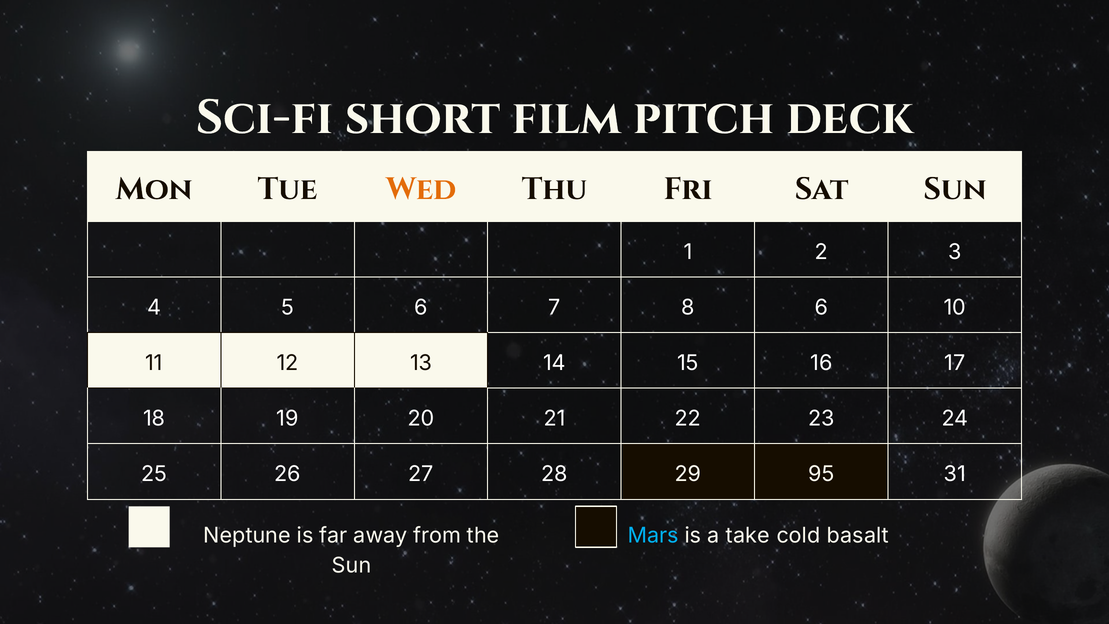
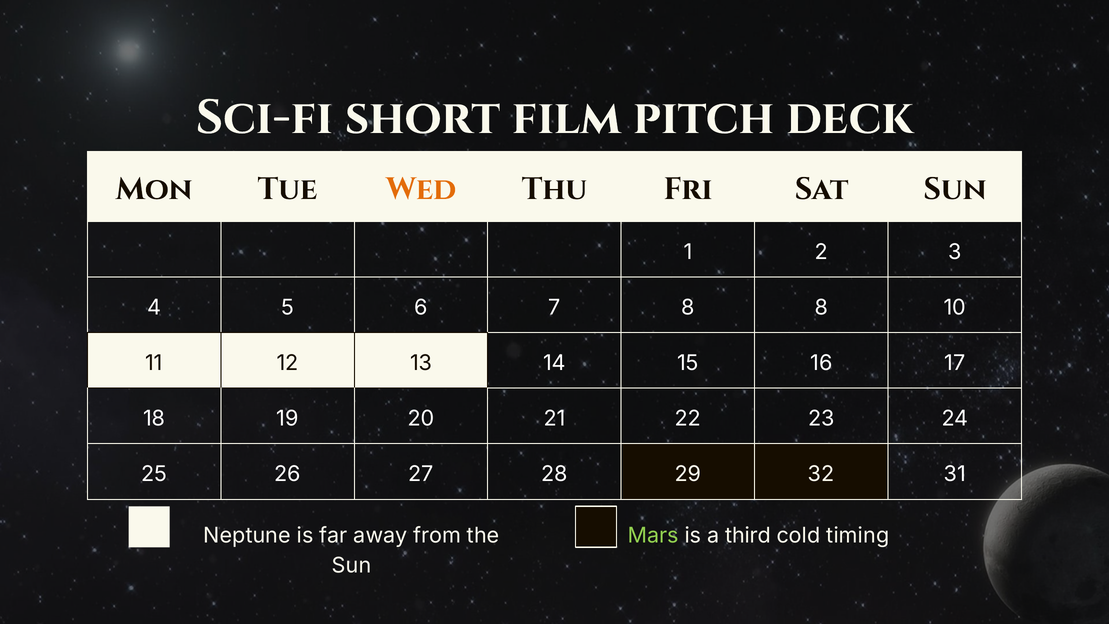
8 6: 6 -> 8
95: 95 -> 32
Mars colour: light blue -> light green
take: take -> third
basalt: basalt -> timing
